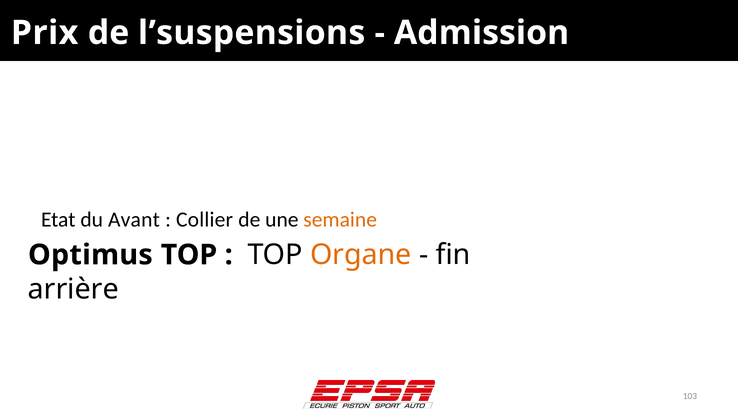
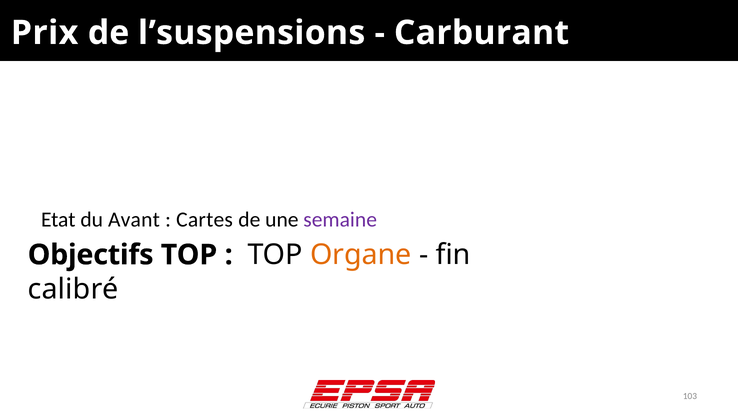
Admission: Admission -> Carburant
Collier: Collier -> Cartes
semaine colour: orange -> purple
Optimus: Optimus -> Objectifs
arrière: arrière -> calibré
